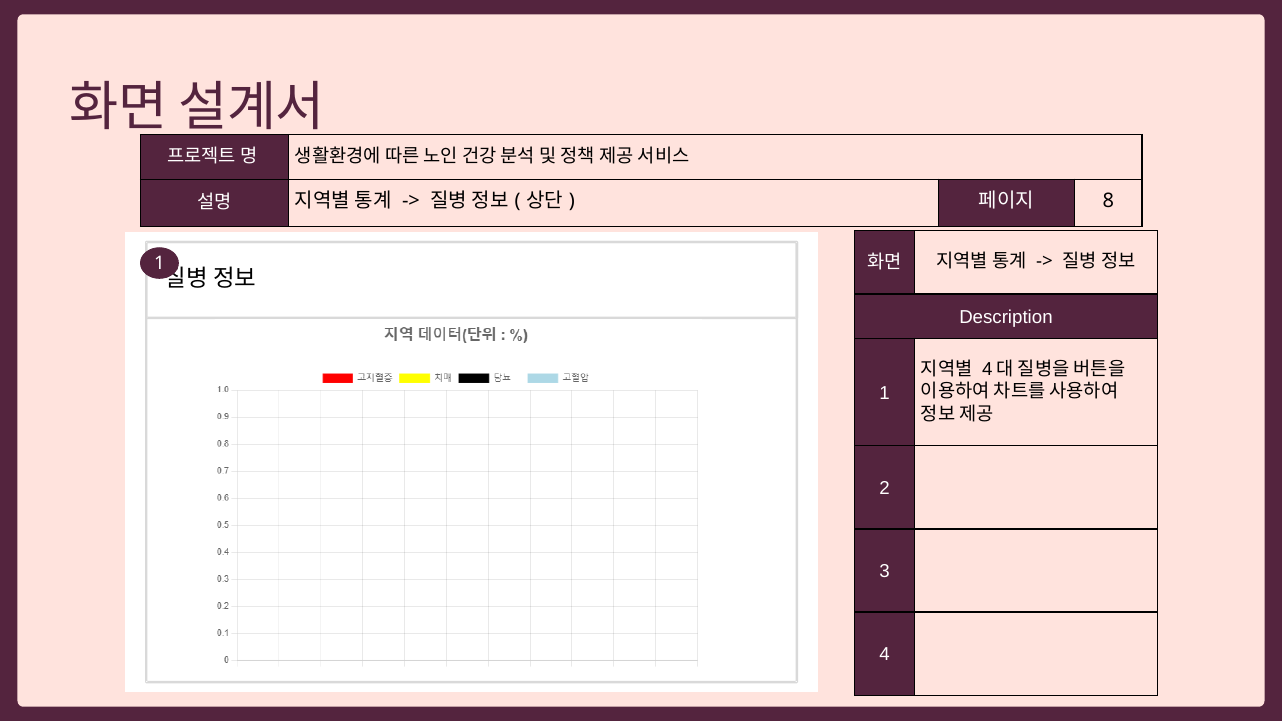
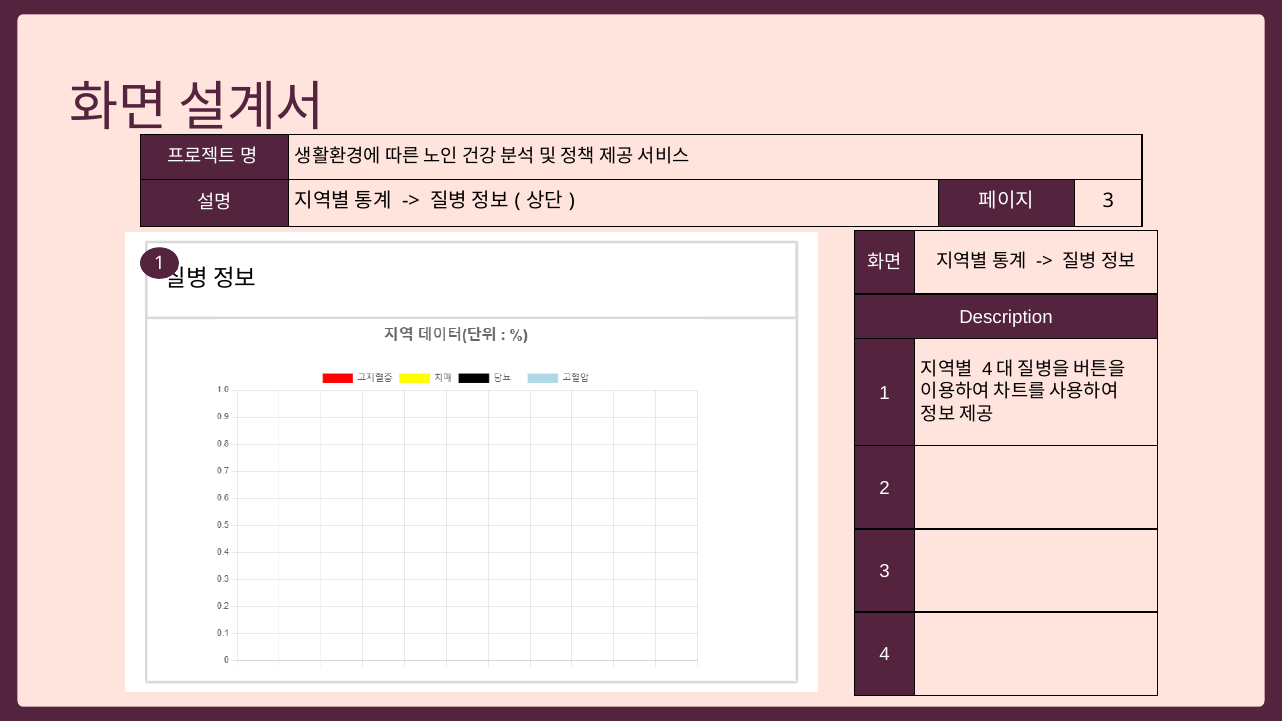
8 at (1108, 201): 8 -> 3
